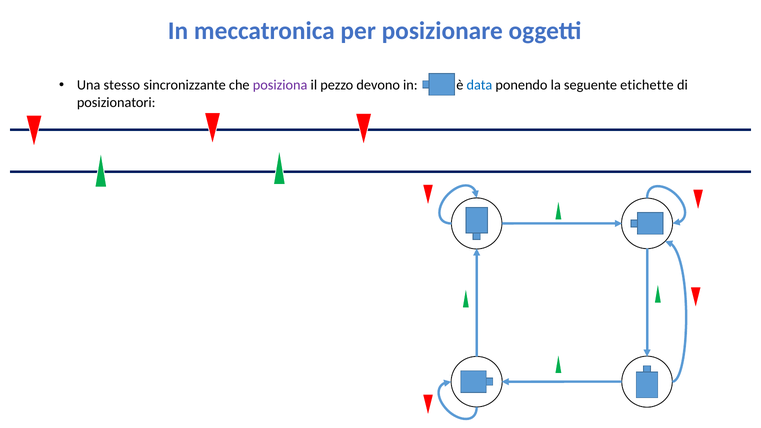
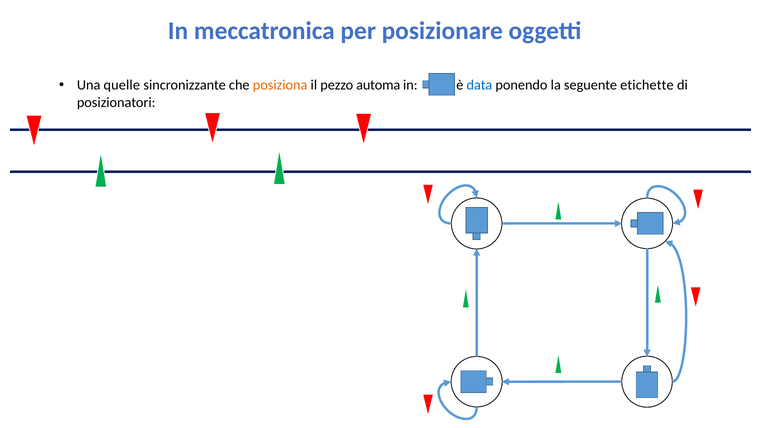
stesso: stesso -> quelle
posiziona colour: purple -> orange
devono: devono -> automa
